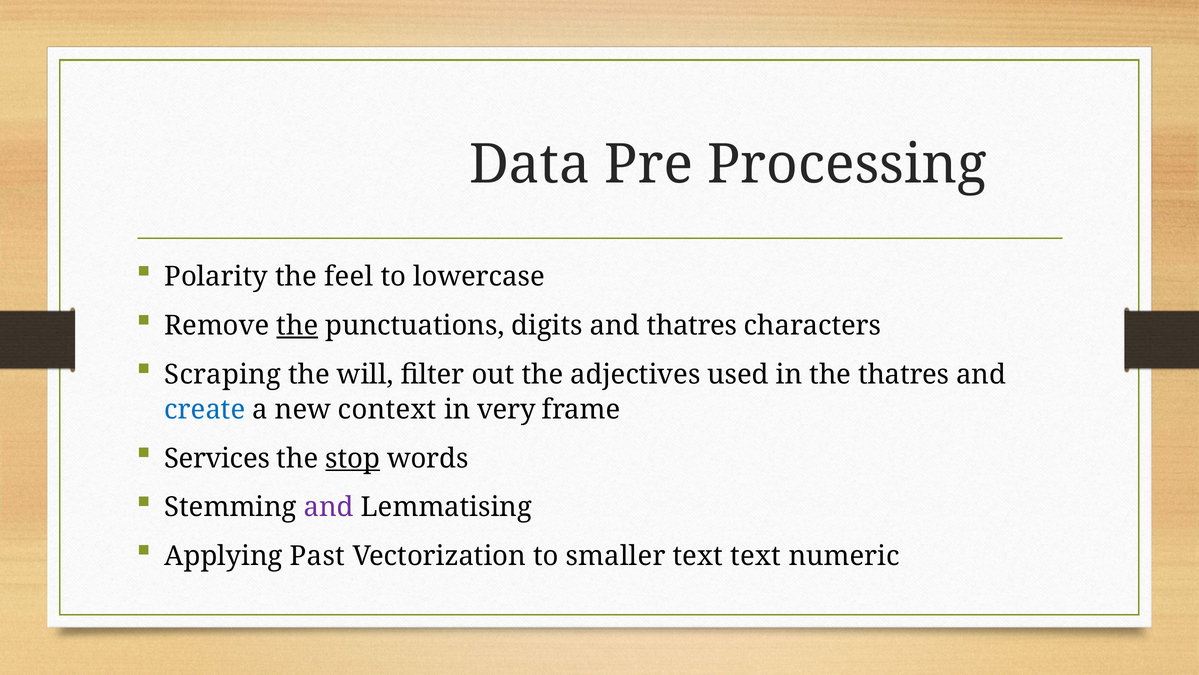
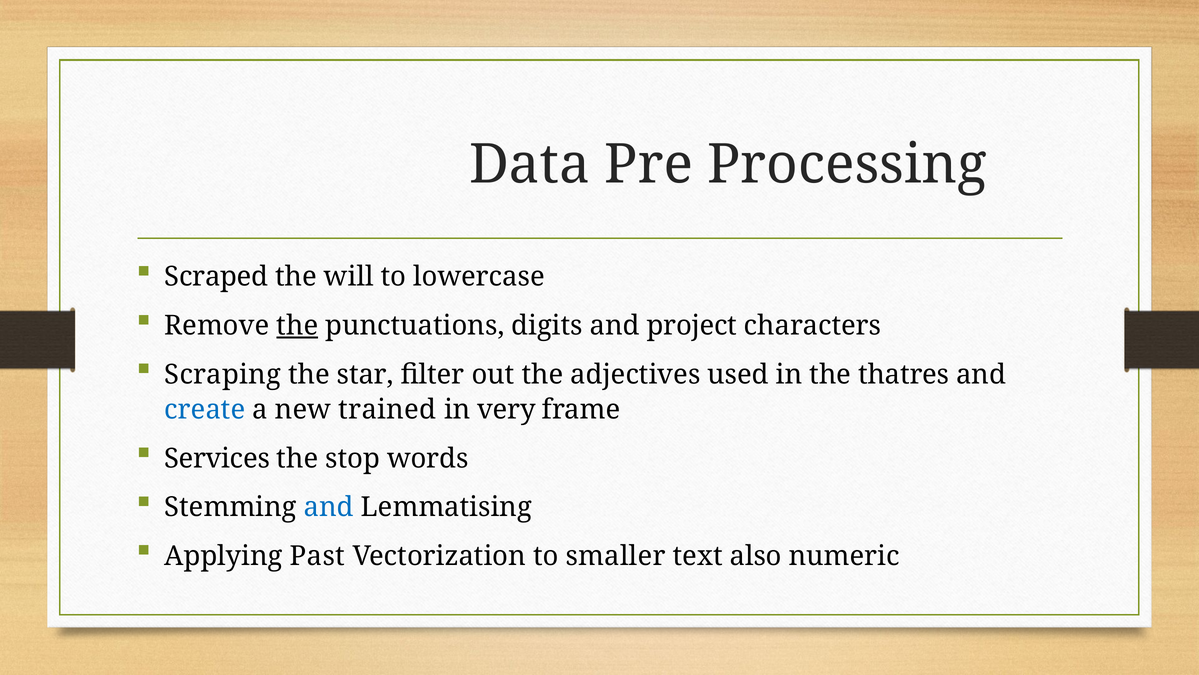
Polarity: Polarity -> Scraped
feel: feel -> will
and thatres: thatres -> project
will: will -> star
context: context -> trained
stop underline: present -> none
and at (329, 507) colour: purple -> blue
text text: text -> also
